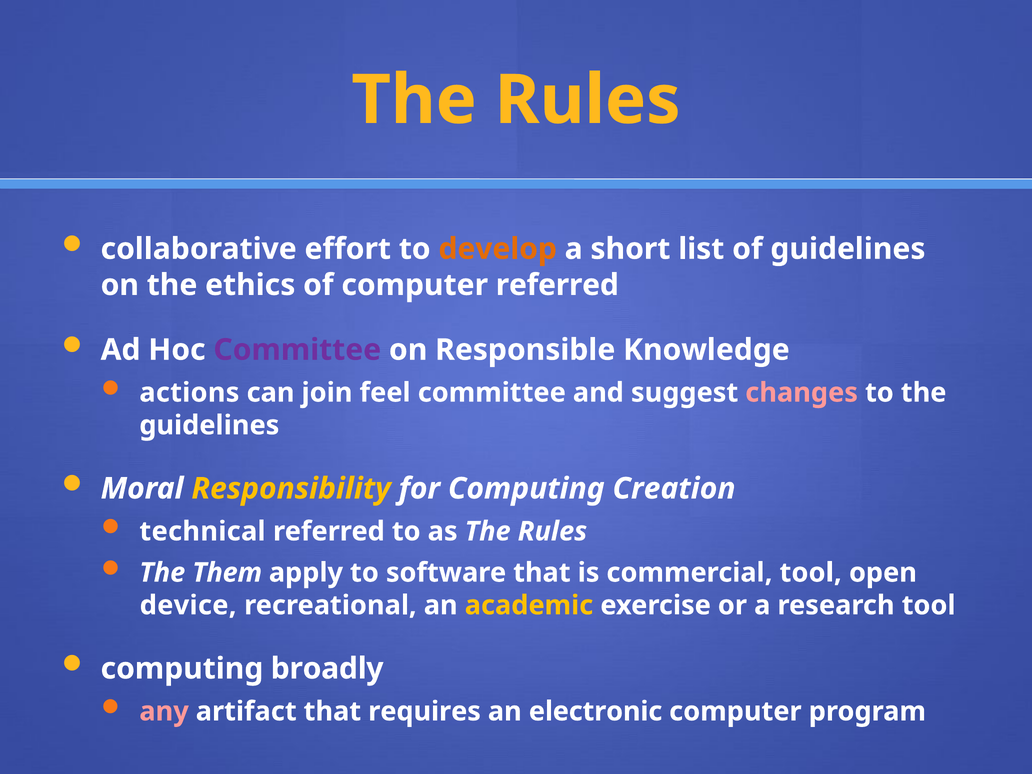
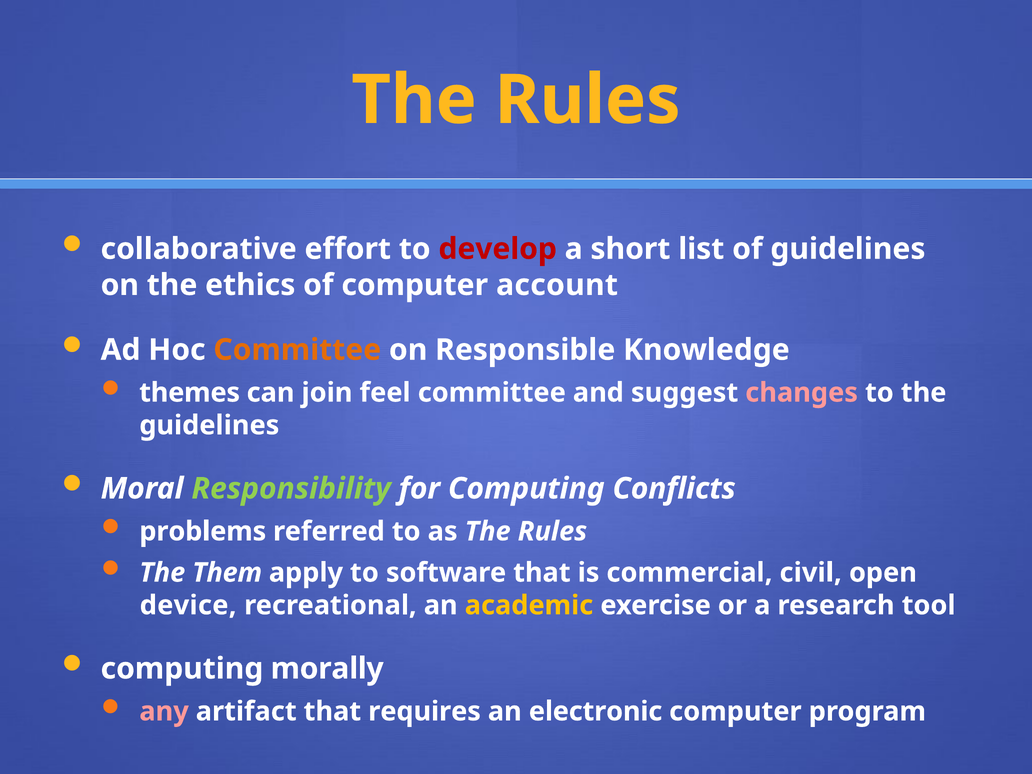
develop colour: orange -> red
computer referred: referred -> account
Committee at (297, 350) colour: purple -> orange
actions: actions -> themes
Responsibility colour: yellow -> light green
Creation: Creation -> Conflicts
technical: technical -> problems
commercial tool: tool -> civil
broadly: broadly -> morally
